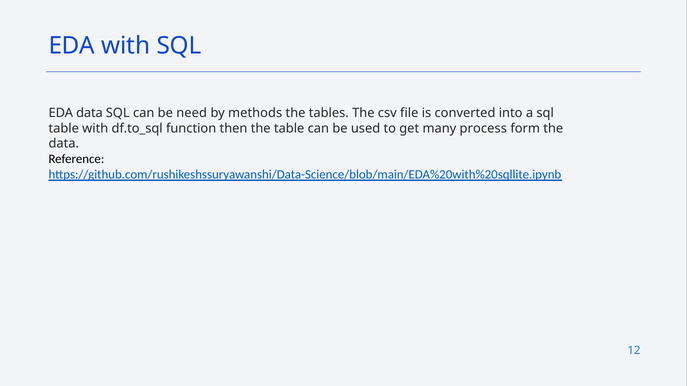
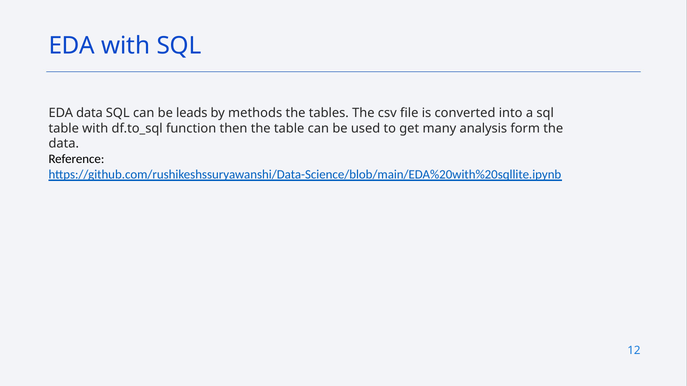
need: need -> leads
process: process -> analysis
